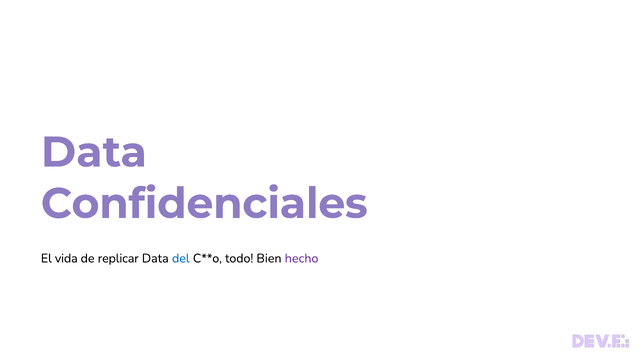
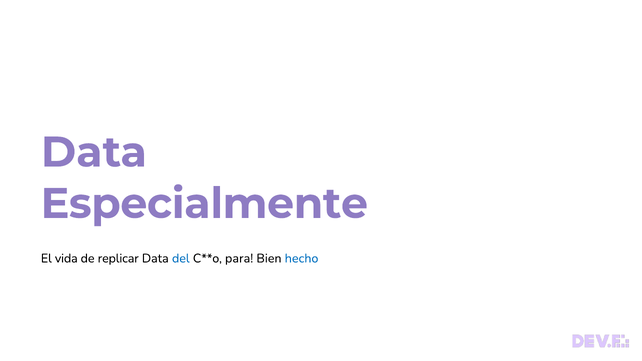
Confidenciales: Confidenciales -> Especialmente
todo: todo -> para
hecho colour: purple -> blue
